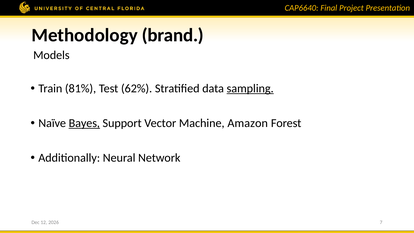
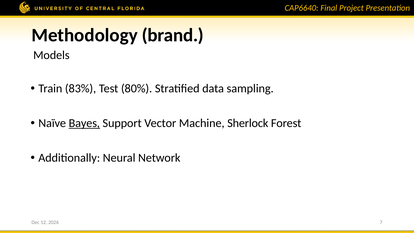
81%: 81% -> 83%
62%: 62% -> 80%
sampling underline: present -> none
Amazon: Amazon -> Sherlock
